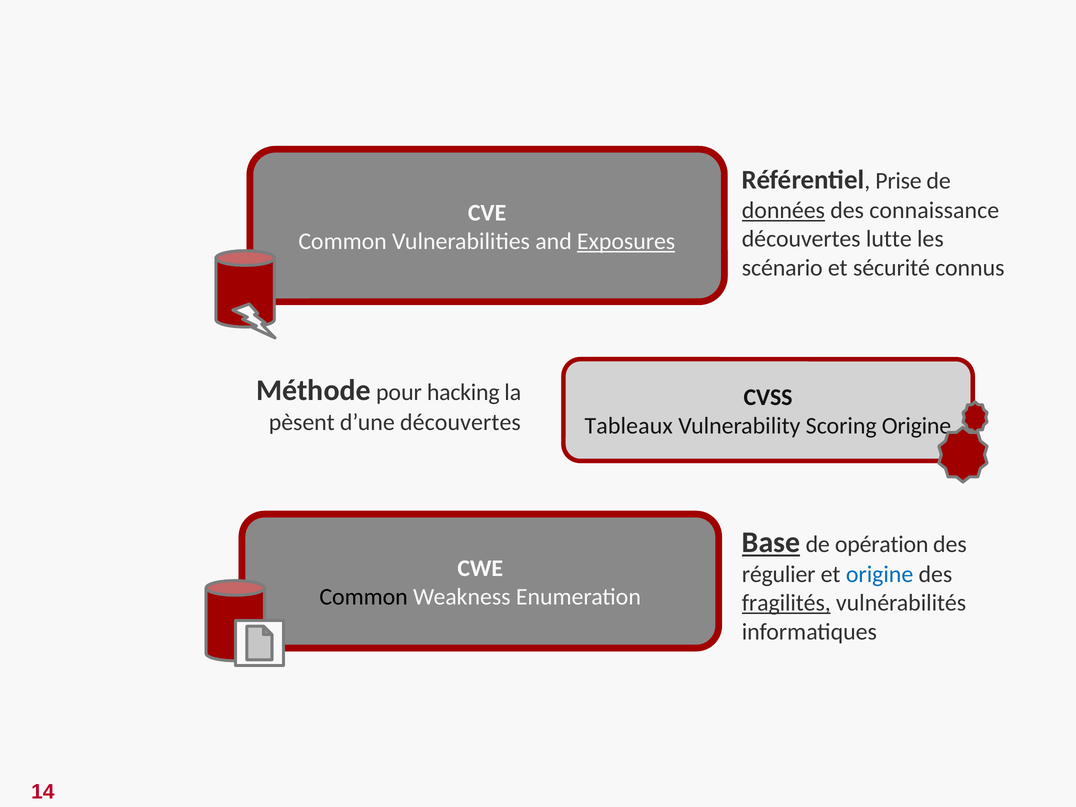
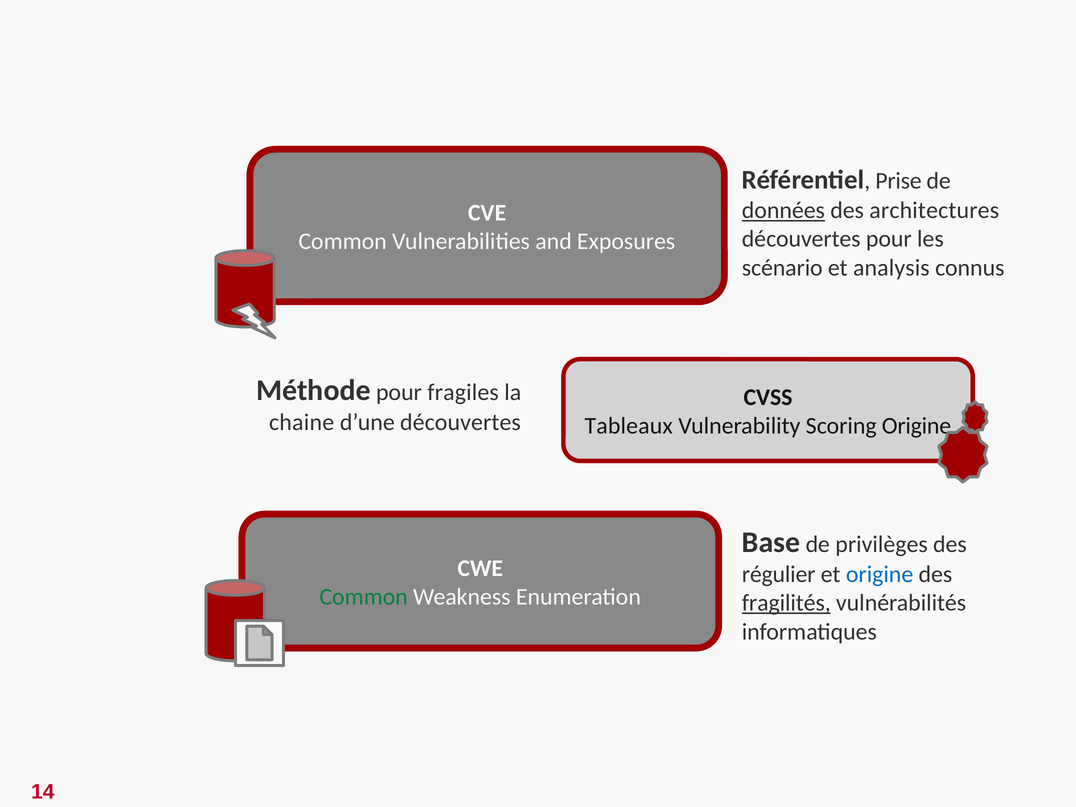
connaissance: connaissance -> architectures
découvertes lutte: lutte -> pour
Exposures underline: present -> none
sécurité: sécurité -> analysis
hacking: hacking -> fragiles
pèsent: pèsent -> chaine
Base underline: present -> none
opération: opération -> privilèges
Common at (364, 597) colour: black -> green
